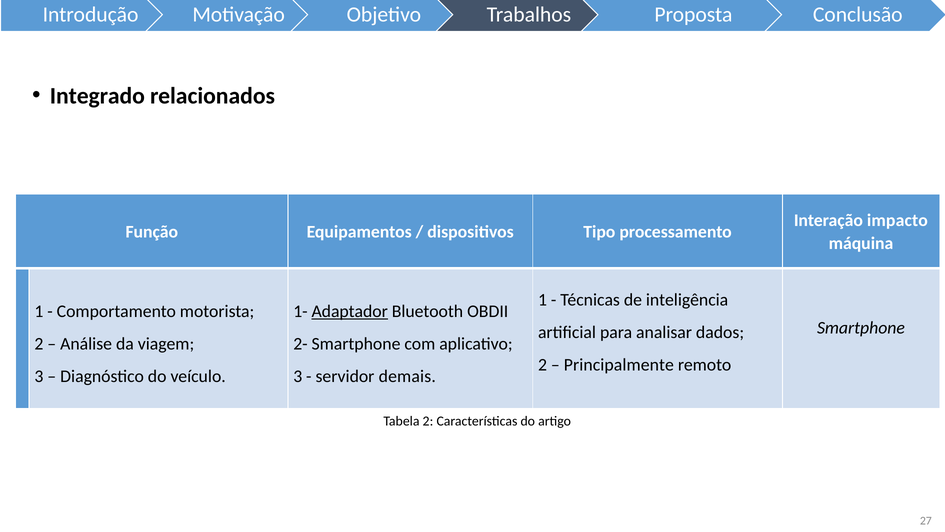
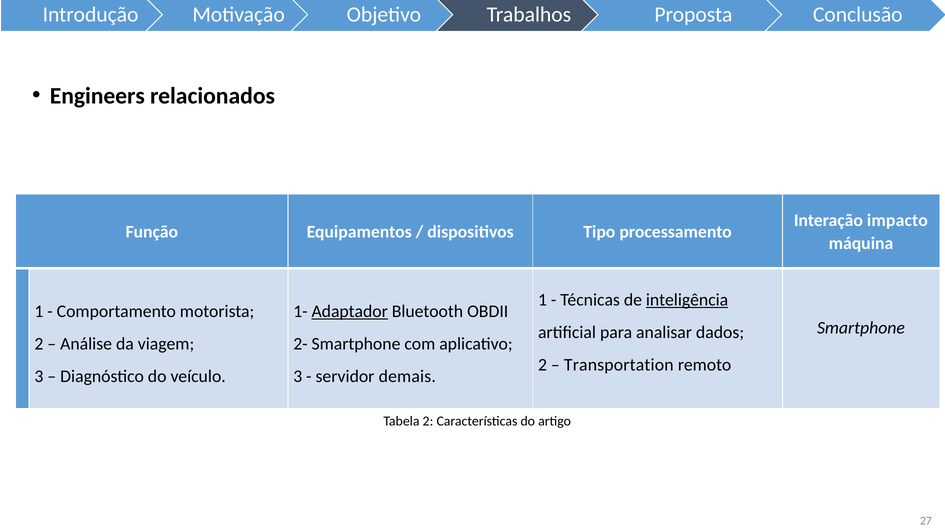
Integrado: Integrado -> Engineers
inteligência underline: none -> present
Principalmente: Principalmente -> Transportation
